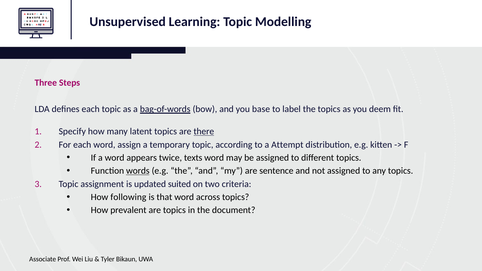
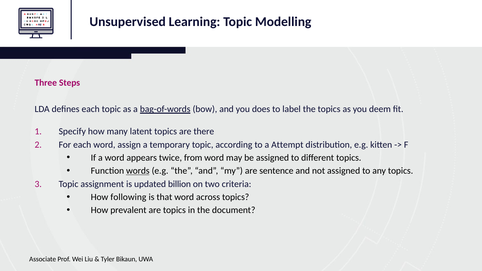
base: base -> does
there underline: present -> none
texts: texts -> from
suited: suited -> billion
